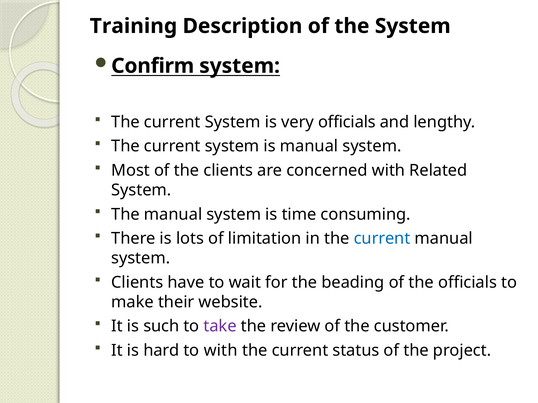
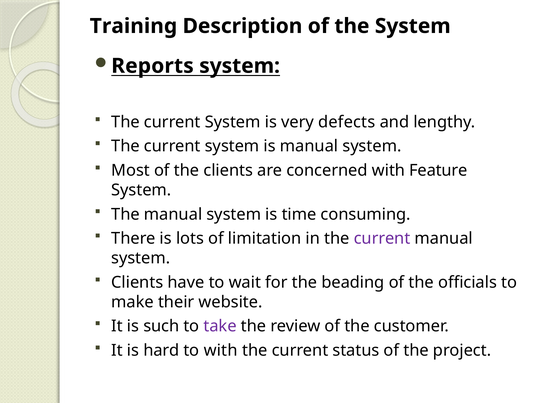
Confirm: Confirm -> Reports
very officials: officials -> defects
Related: Related -> Feature
current at (382, 239) colour: blue -> purple
